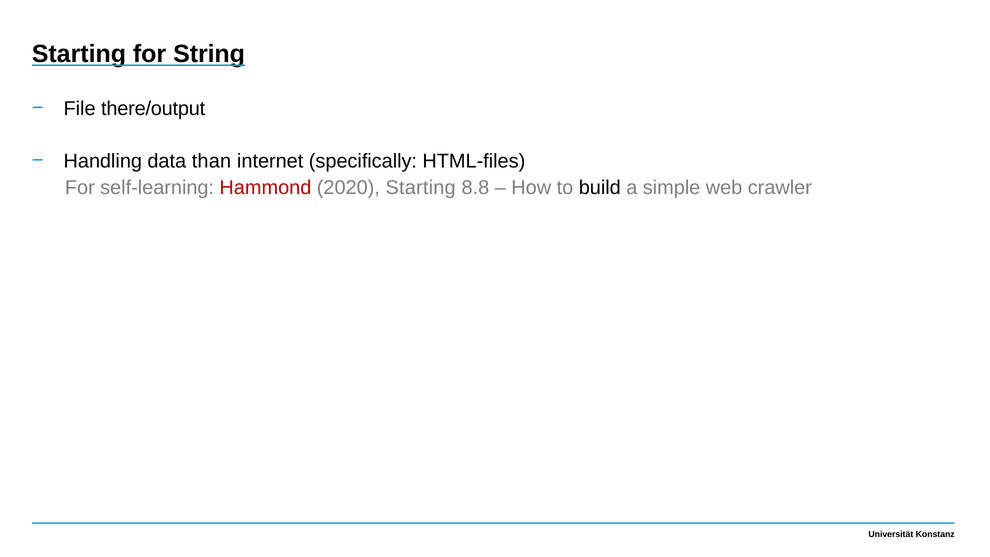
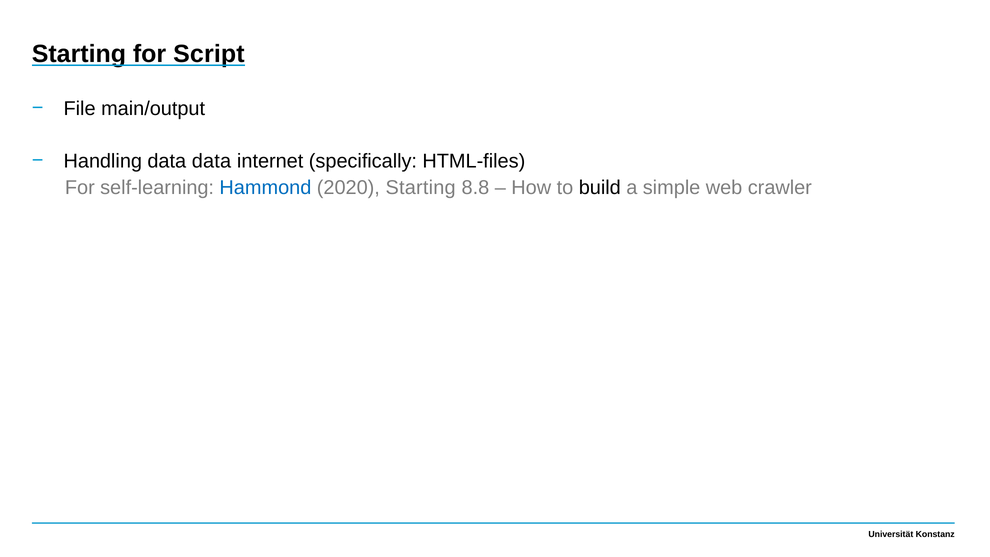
String: String -> Script
there/output: there/output -> main/output
data than: than -> data
Hammond colour: red -> blue
